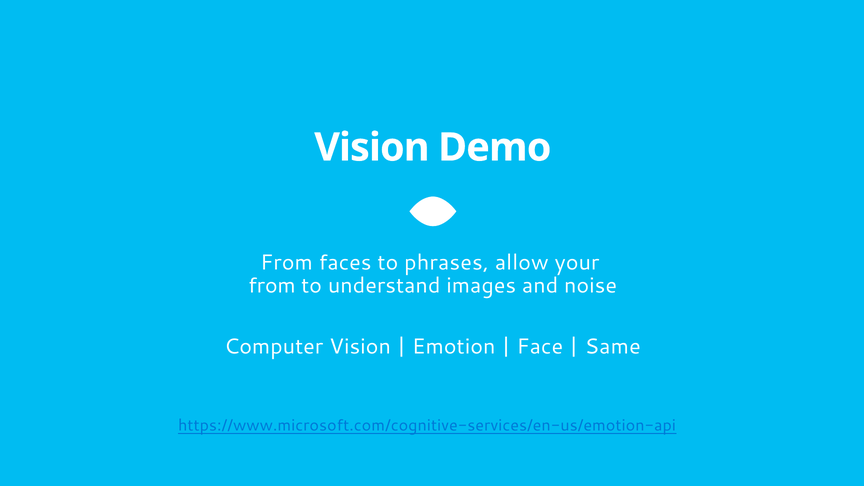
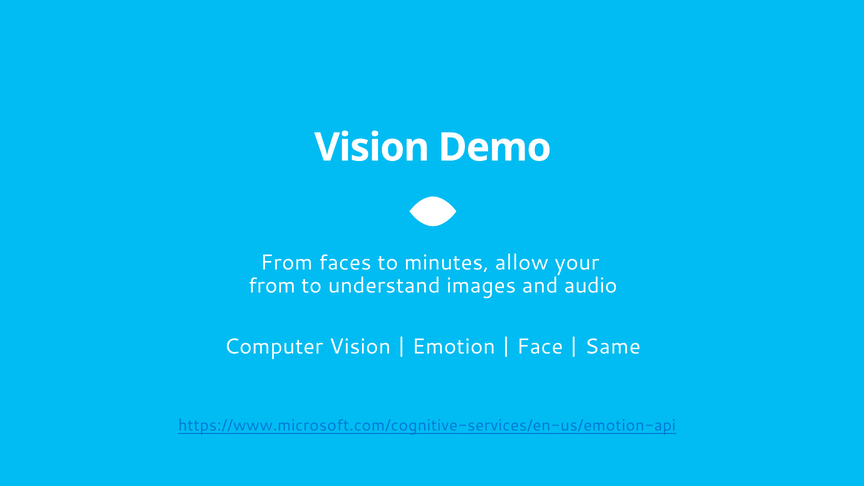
phrases: phrases -> minutes
noise: noise -> audio
